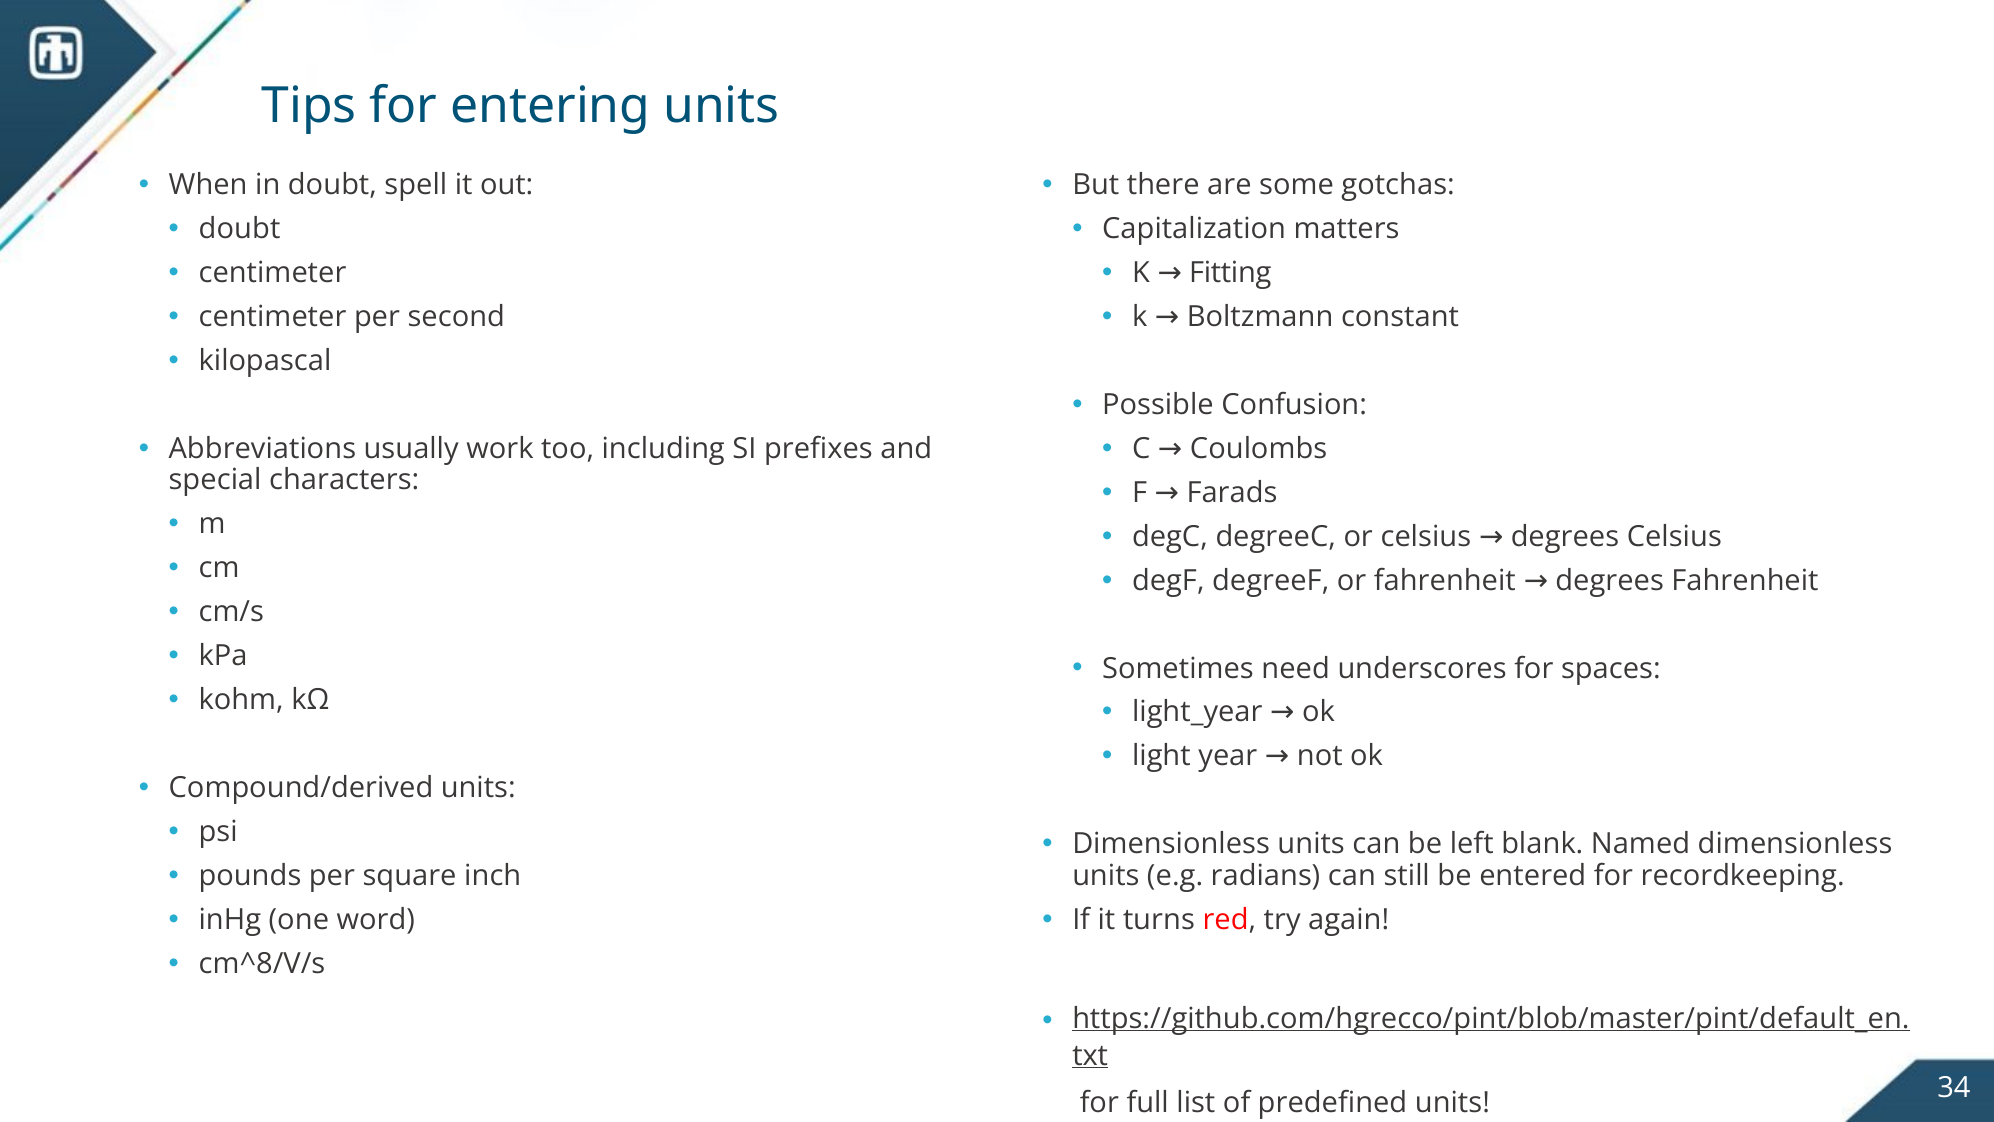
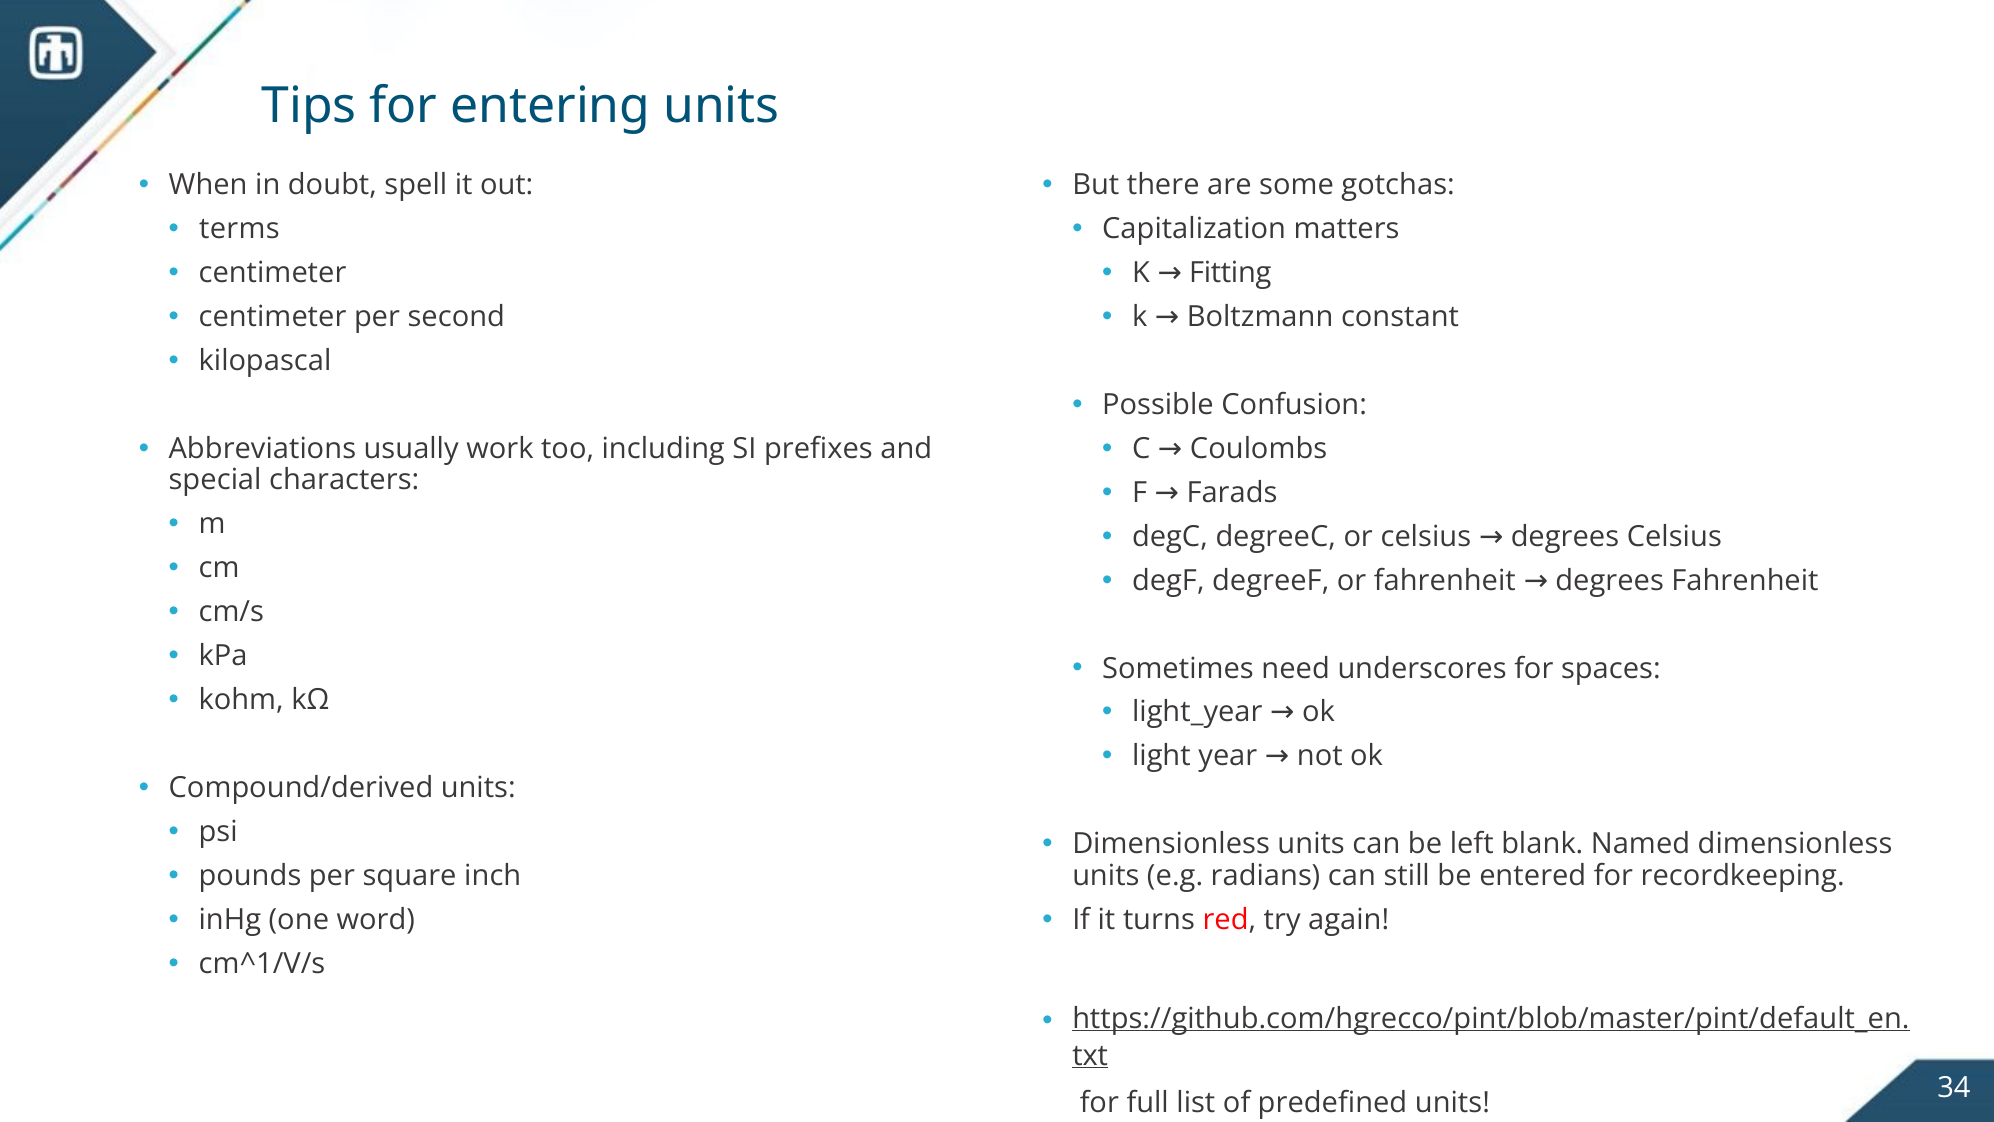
doubt at (240, 229): doubt -> terms
cm^8/V/s: cm^8/V/s -> cm^1/V/s
